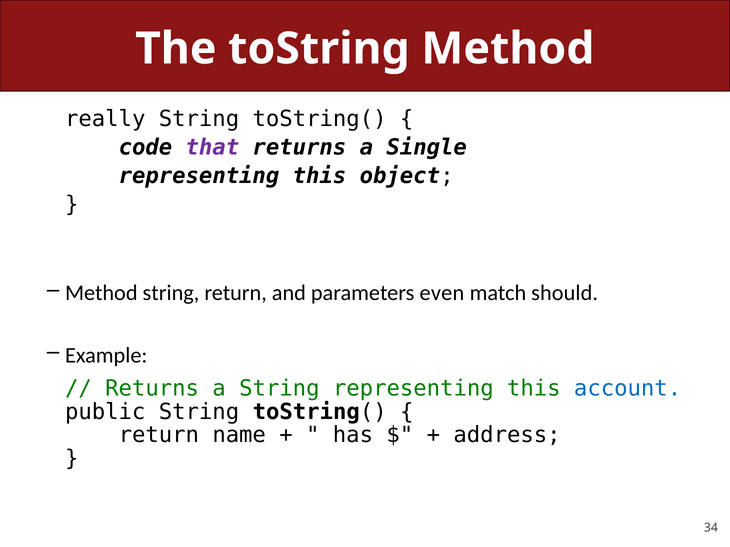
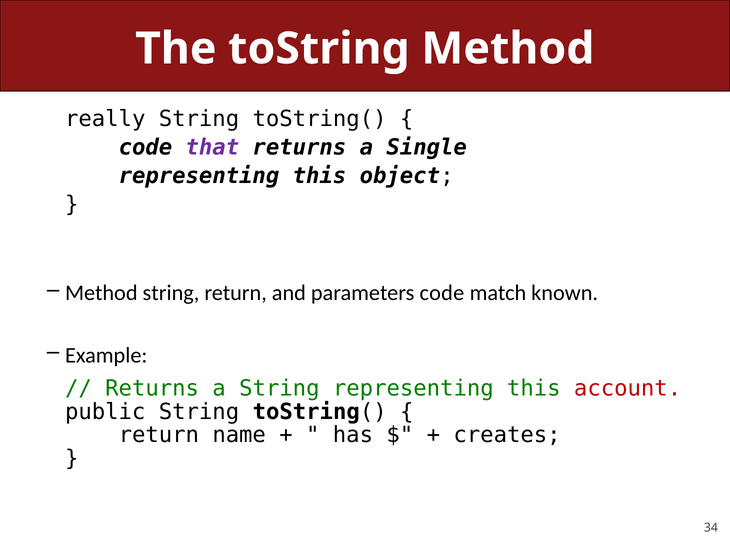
parameters even: even -> code
should: should -> known
account colour: blue -> red
address: address -> creates
